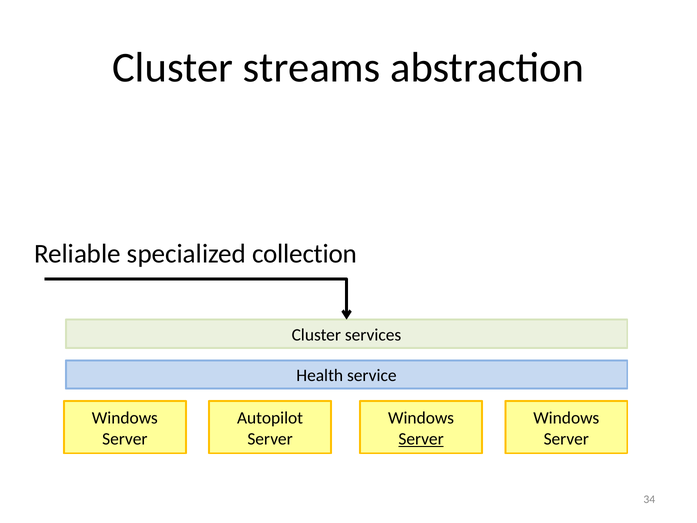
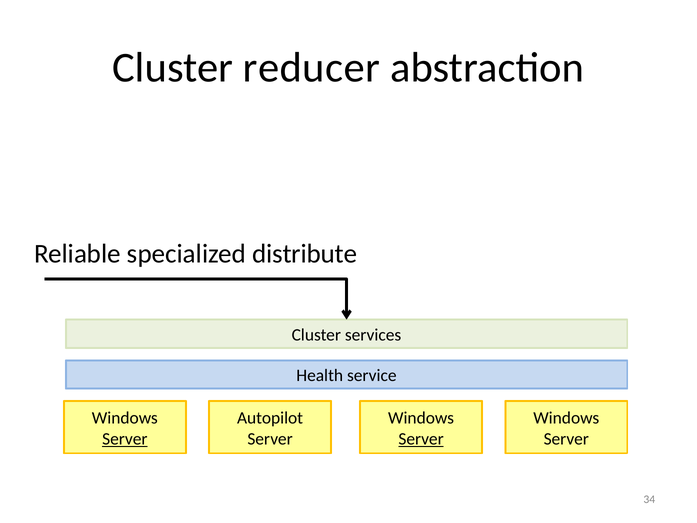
streams: streams -> reducer
collection: collection -> distribute
Server at (125, 439) underline: none -> present
